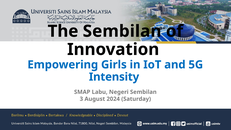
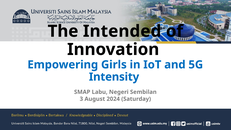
The Sembilan: Sembilan -> Intended
